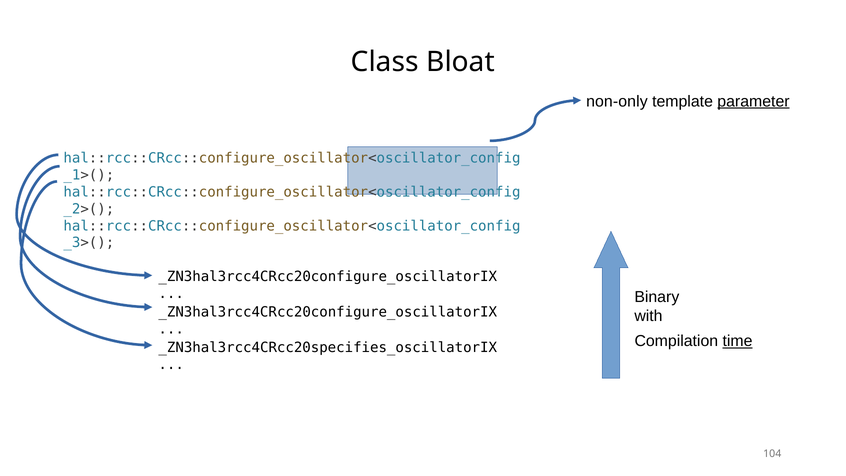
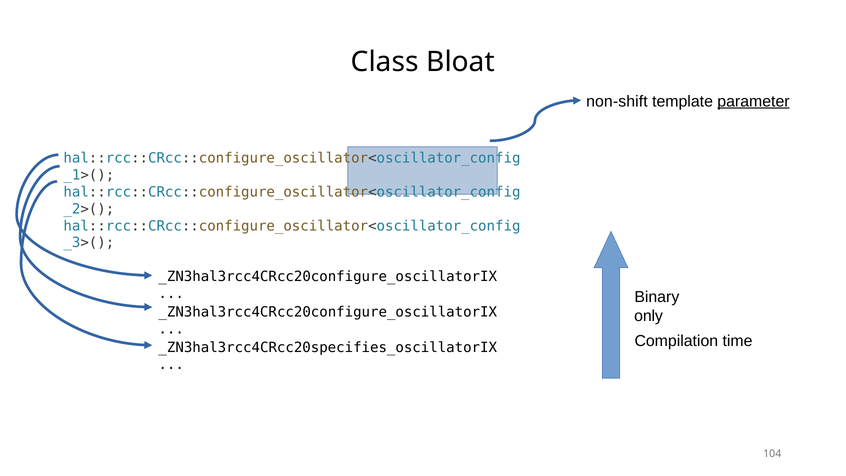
non-only: non-only -> non-shift
with: with -> only
time underline: present -> none
